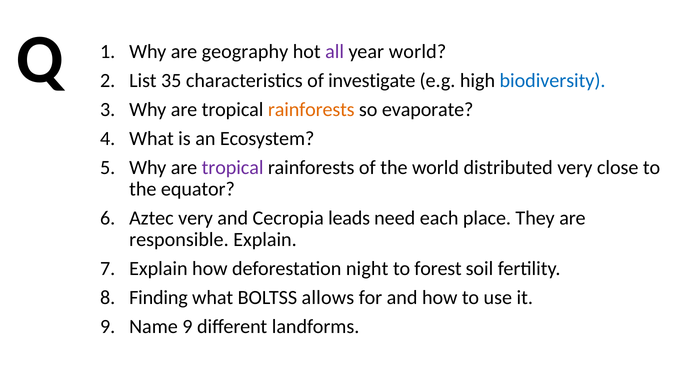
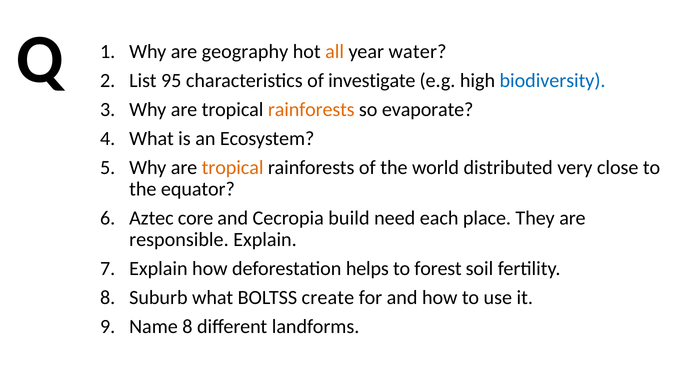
all colour: purple -> orange
year world: world -> water
35: 35 -> 95
tropical at (233, 167) colour: purple -> orange
Aztec very: very -> core
leads: leads -> build
night: night -> helps
Finding: Finding -> Suburb
allows: allows -> create
Name 9: 9 -> 8
